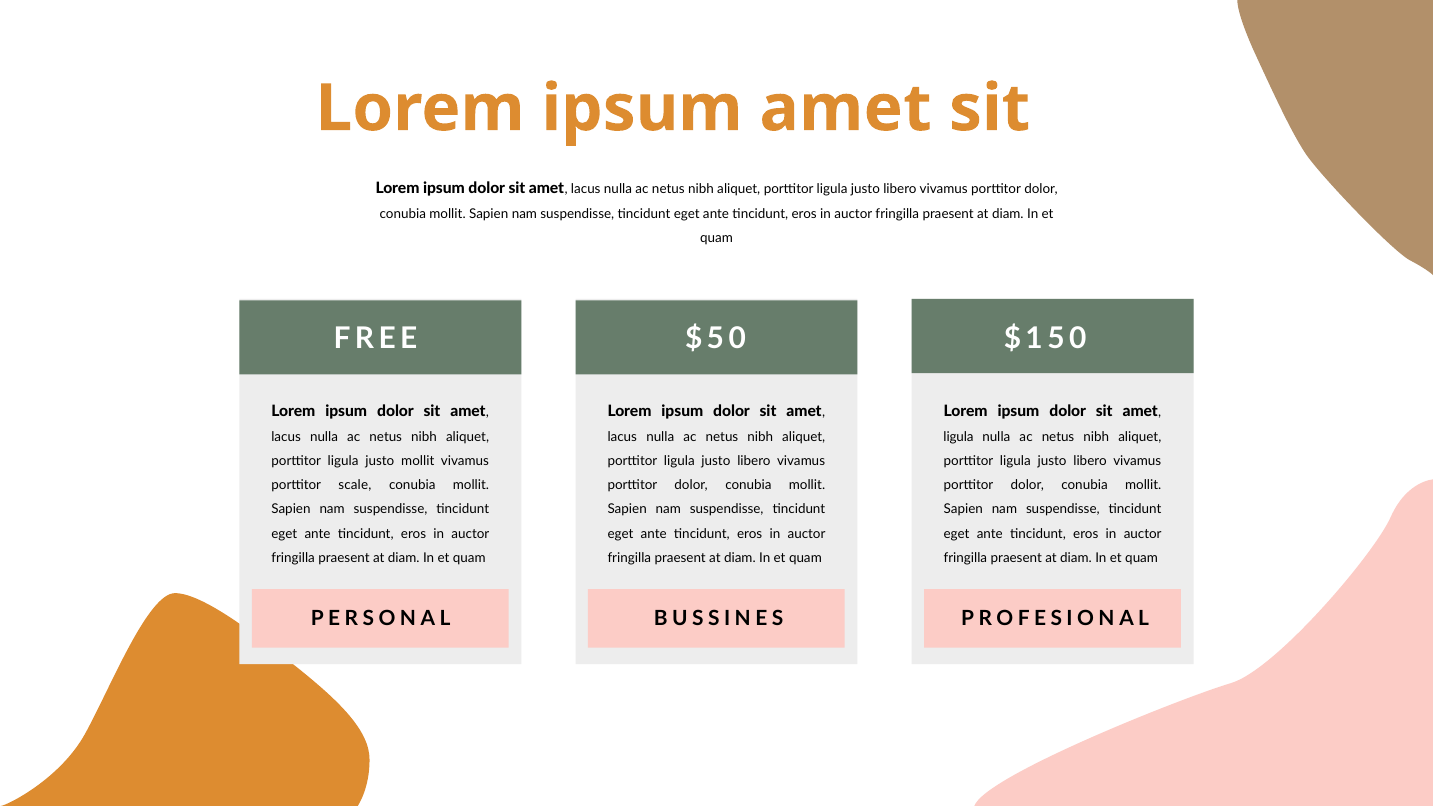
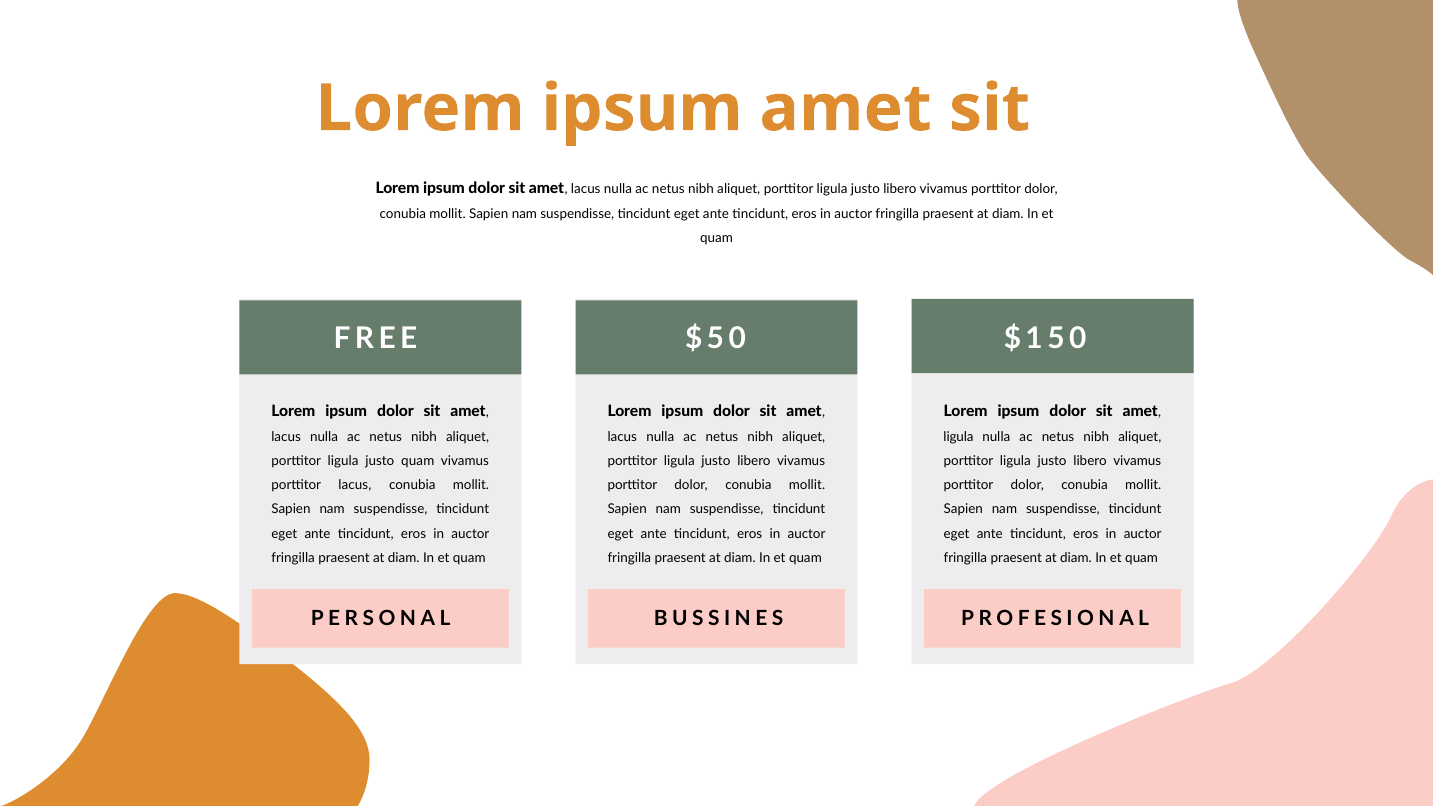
justo mollit: mollit -> quam
porttitor scale: scale -> lacus
